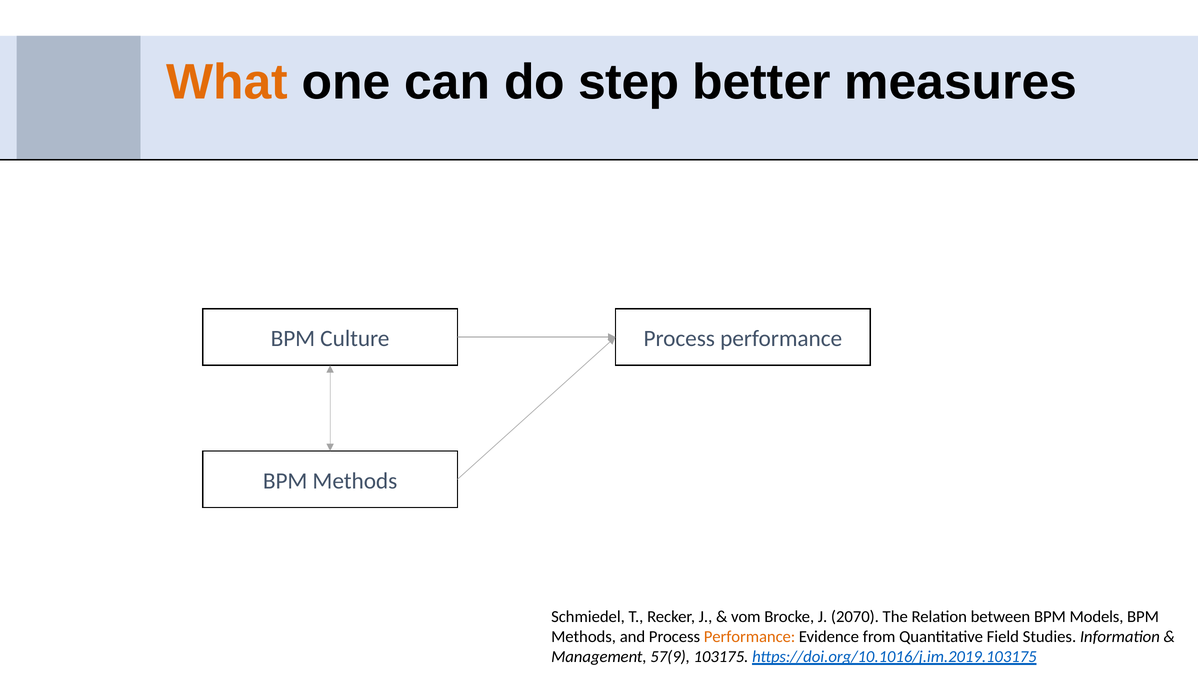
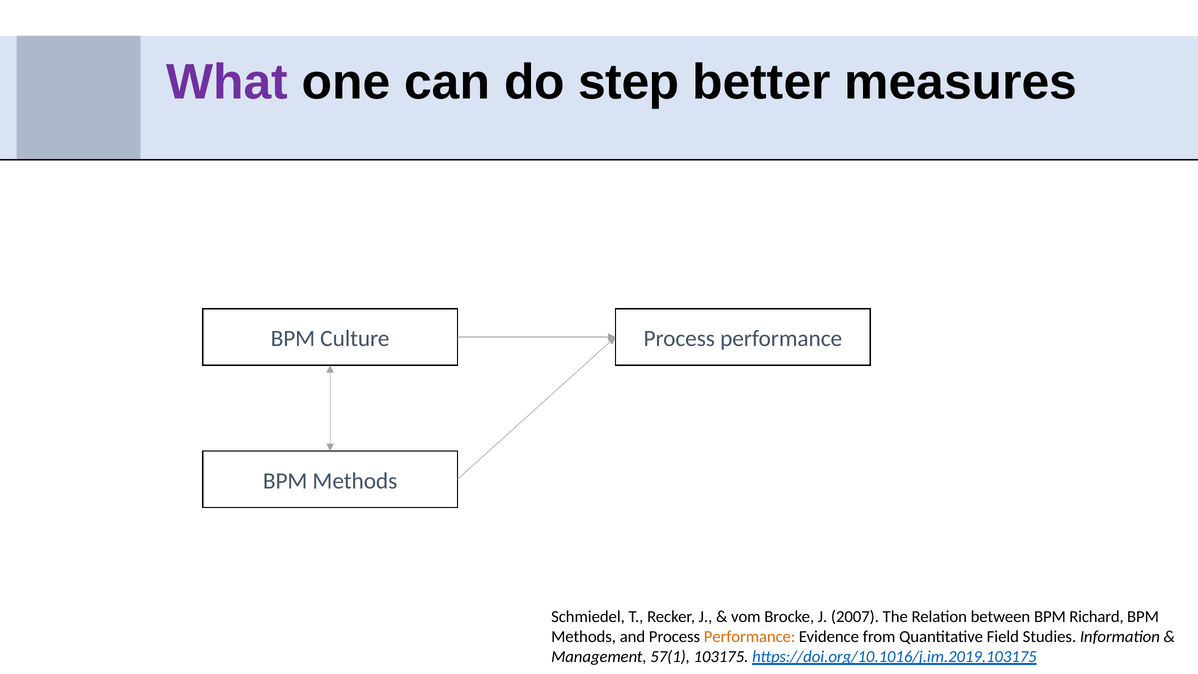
What colour: orange -> purple
2070: 2070 -> 2007
Models: Models -> Richard
57(9: 57(9 -> 57(1
